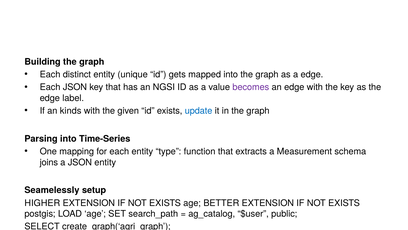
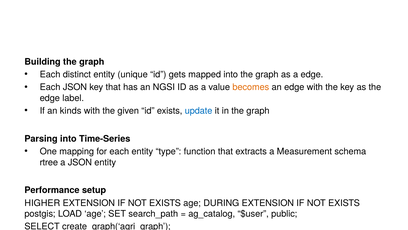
becomes colour: purple -> orange
joins: joins -> rtree
Seamelessly: Seamelessly -> Performance
BETTER: BETTER -> DURING
